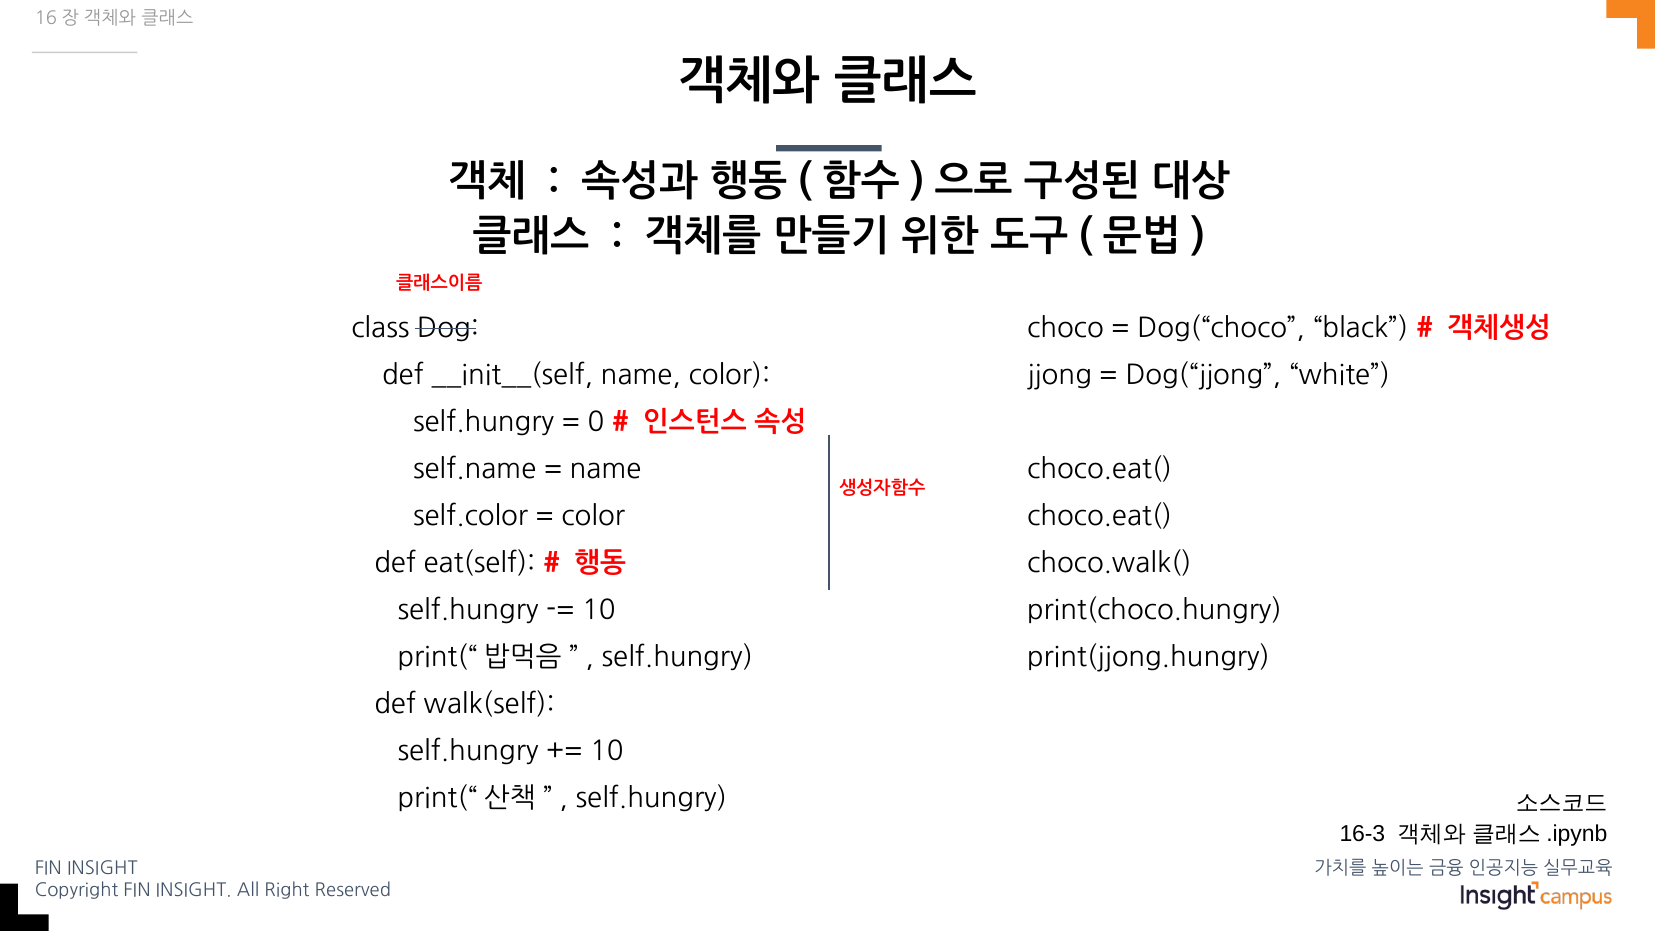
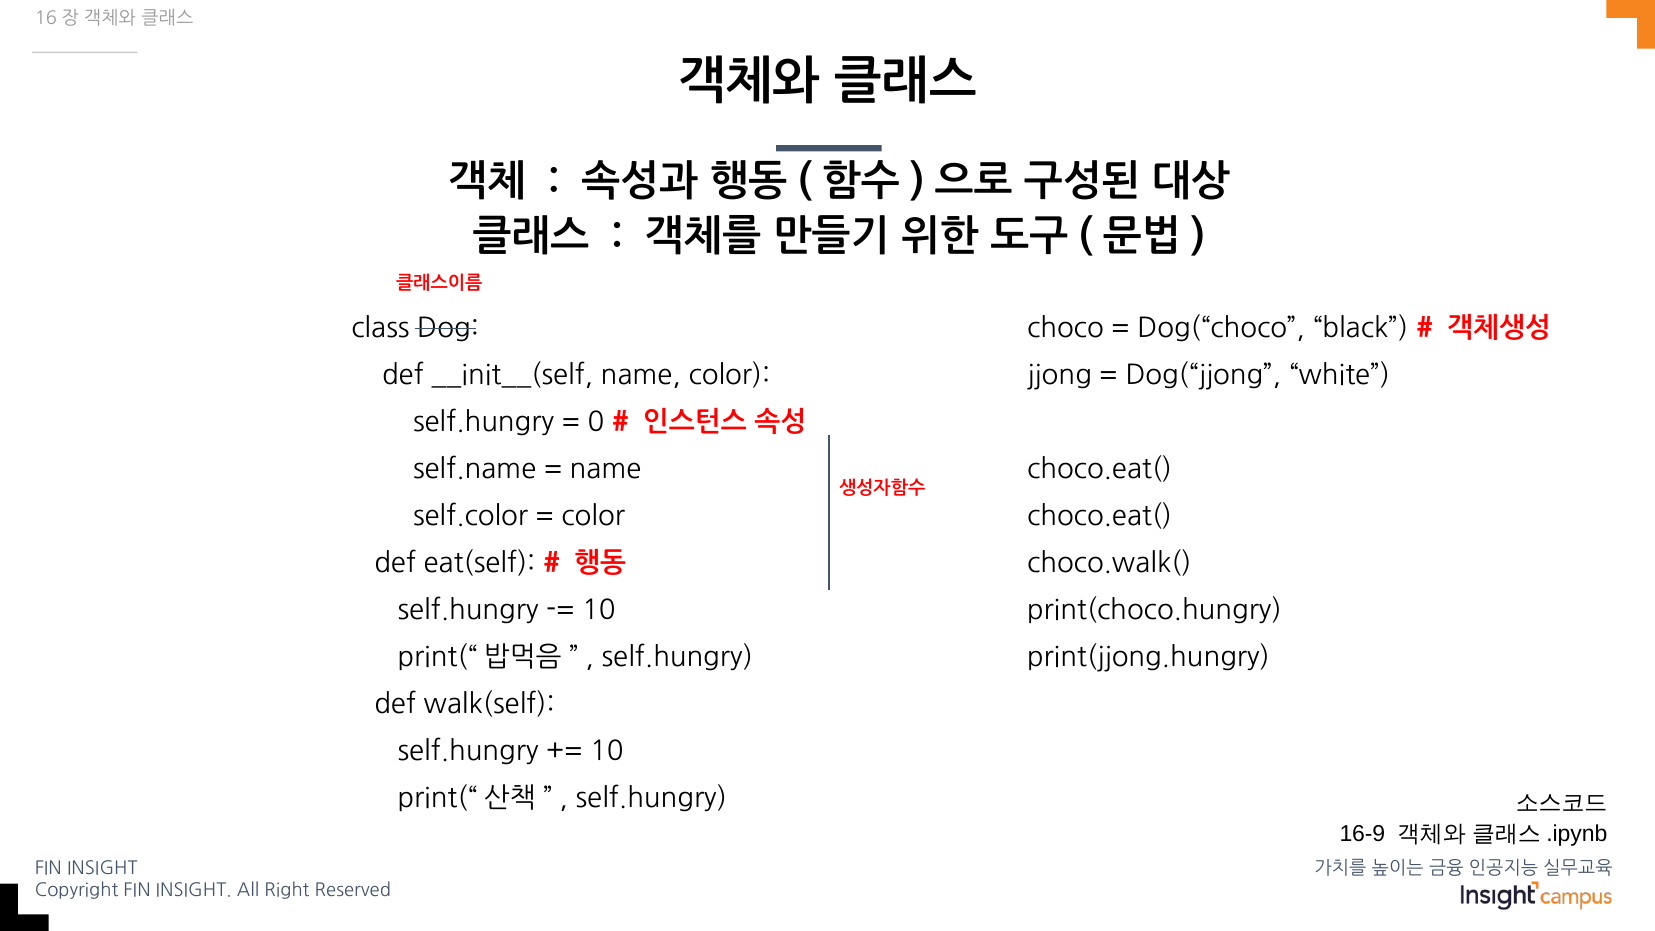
16-3: 16-3 -> 16-9
